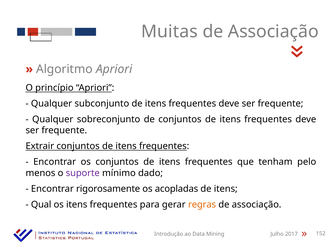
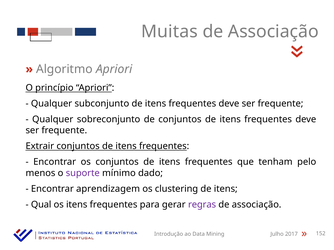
rigorosamente: rigorosamente -> aprendizagem
acopladas: acopladas -> clustering
regras colour: orange -> purple
